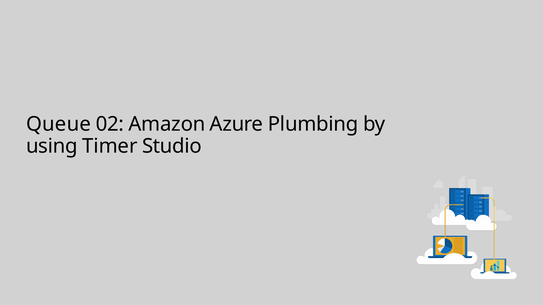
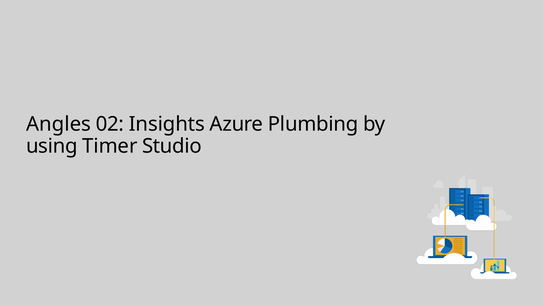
Queue: Queue -> Angles
Amazon: Amazon -> Insights
